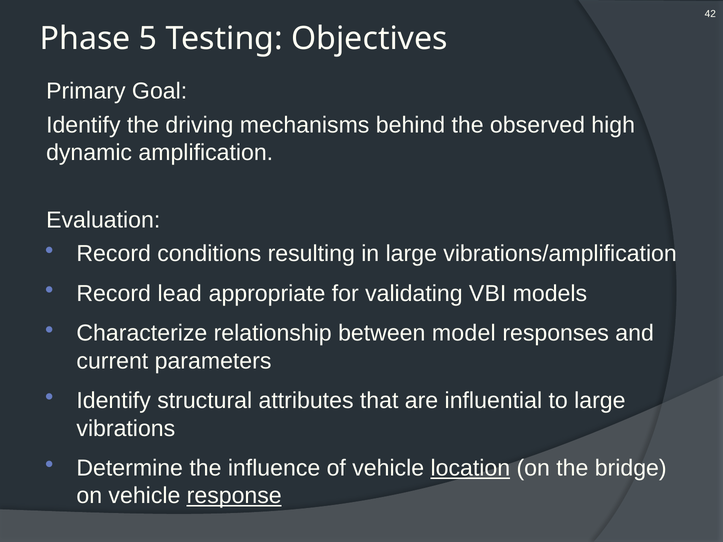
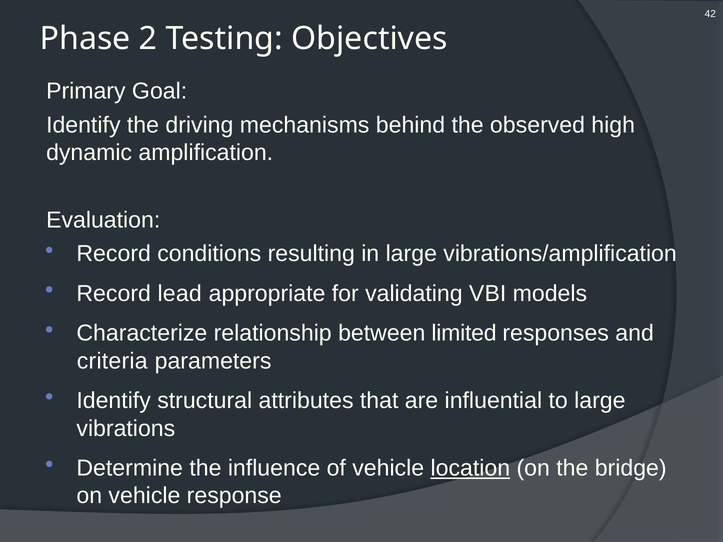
5: 5 -> 2
model: model -> limited
current: current -> criteria
response underline: present -> none
